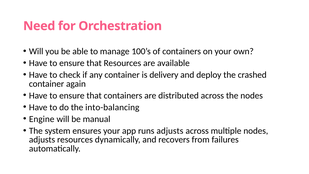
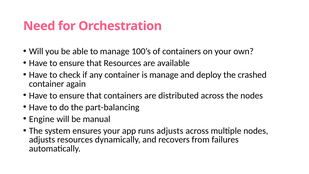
is delivery: delivery -> manage
into-balancing: into-balancing -> part-balancing
